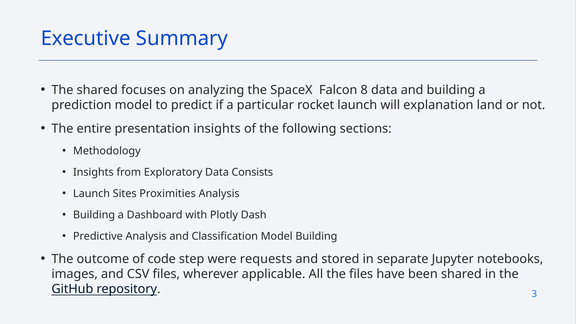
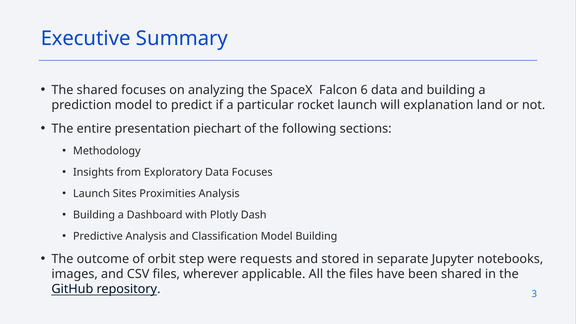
8: 8 -> 6
presentation insights: insights -> piechart
Data Consists: Consists -> Focuses
code: code -> orbit
